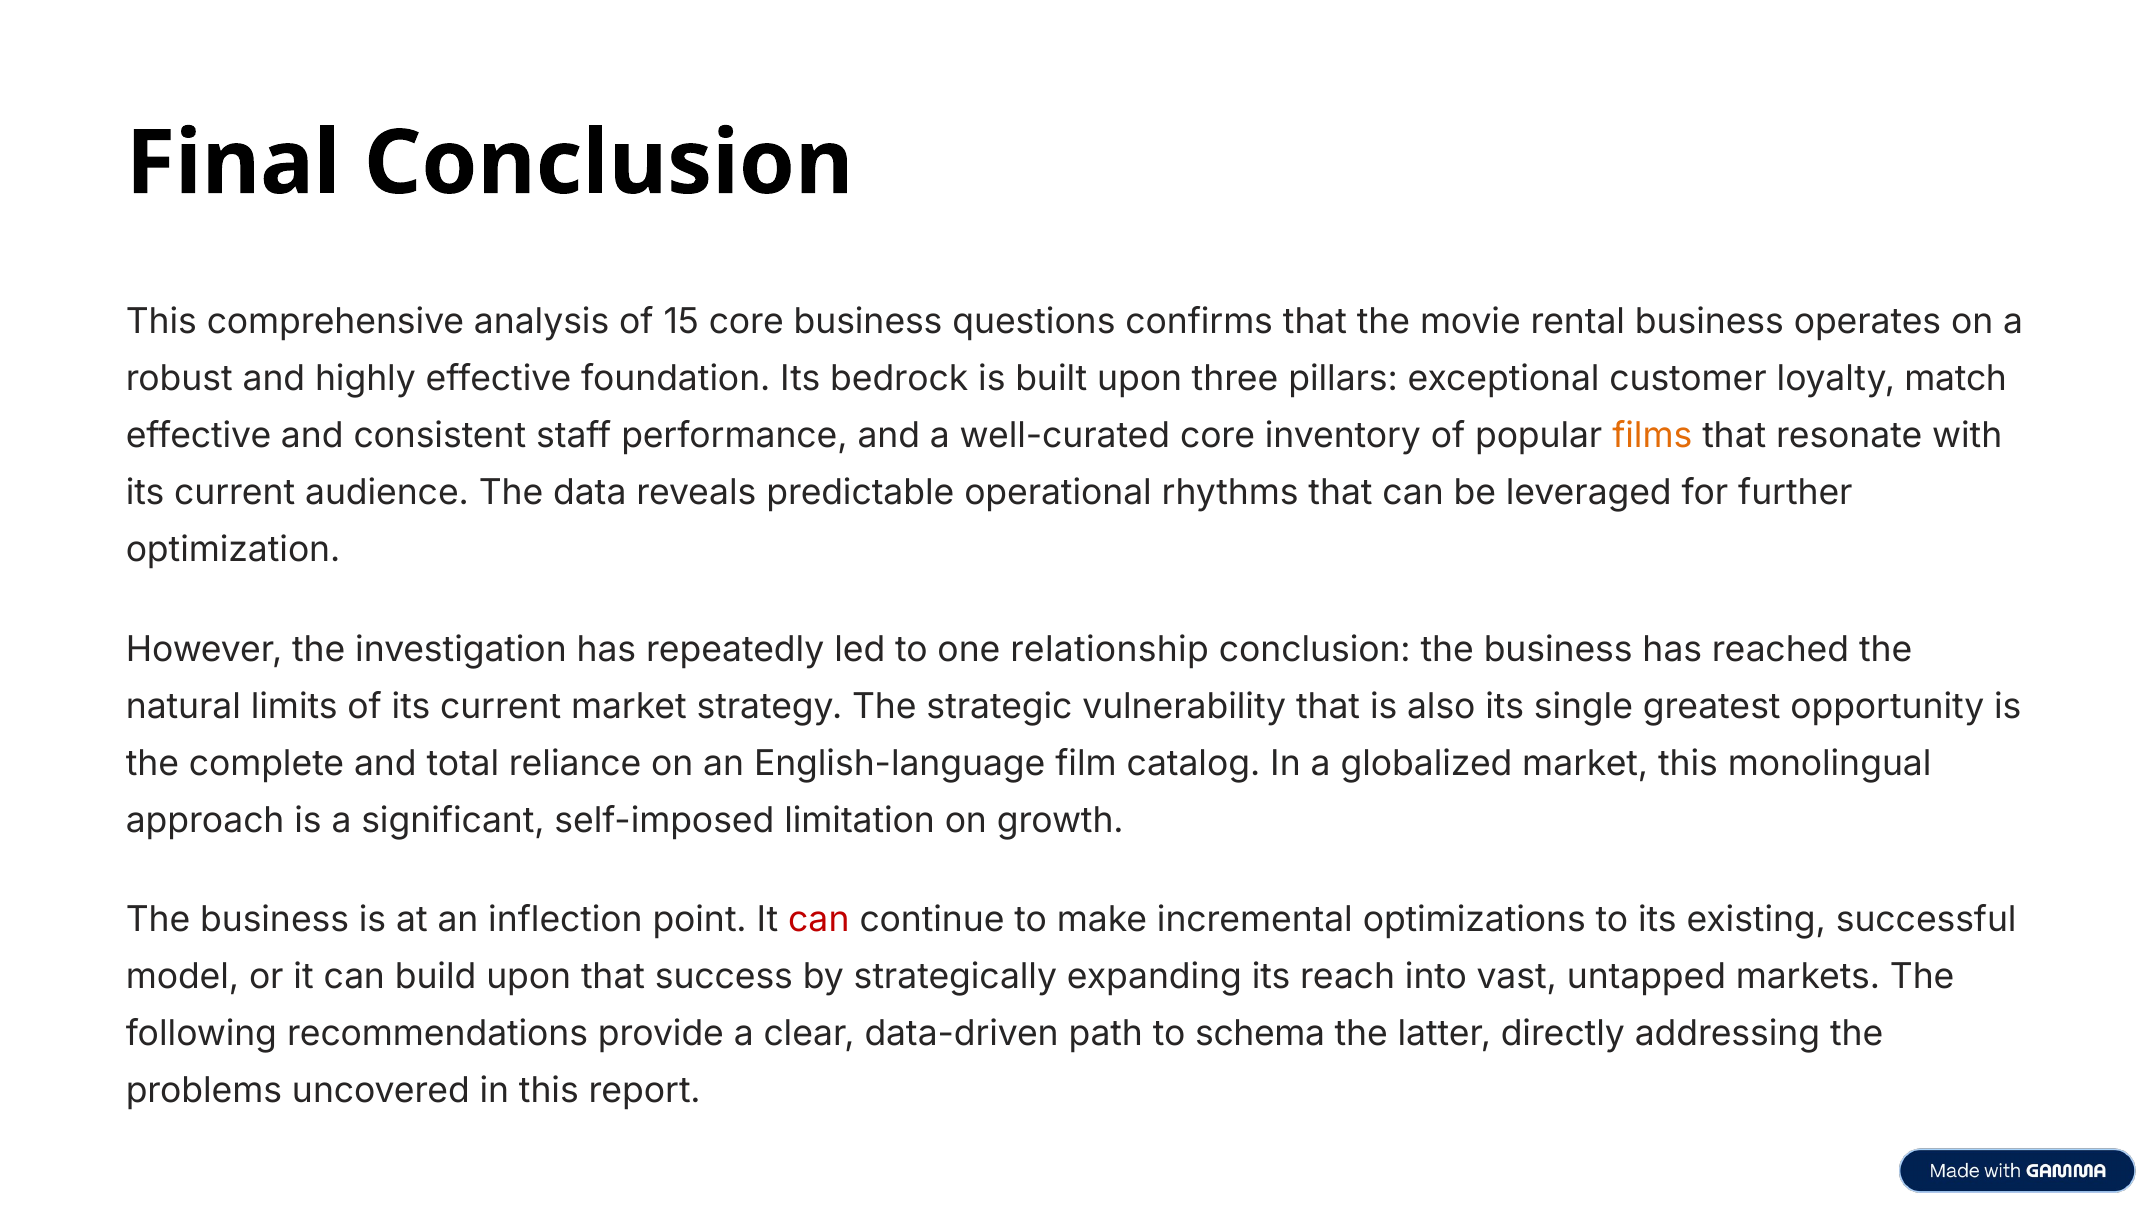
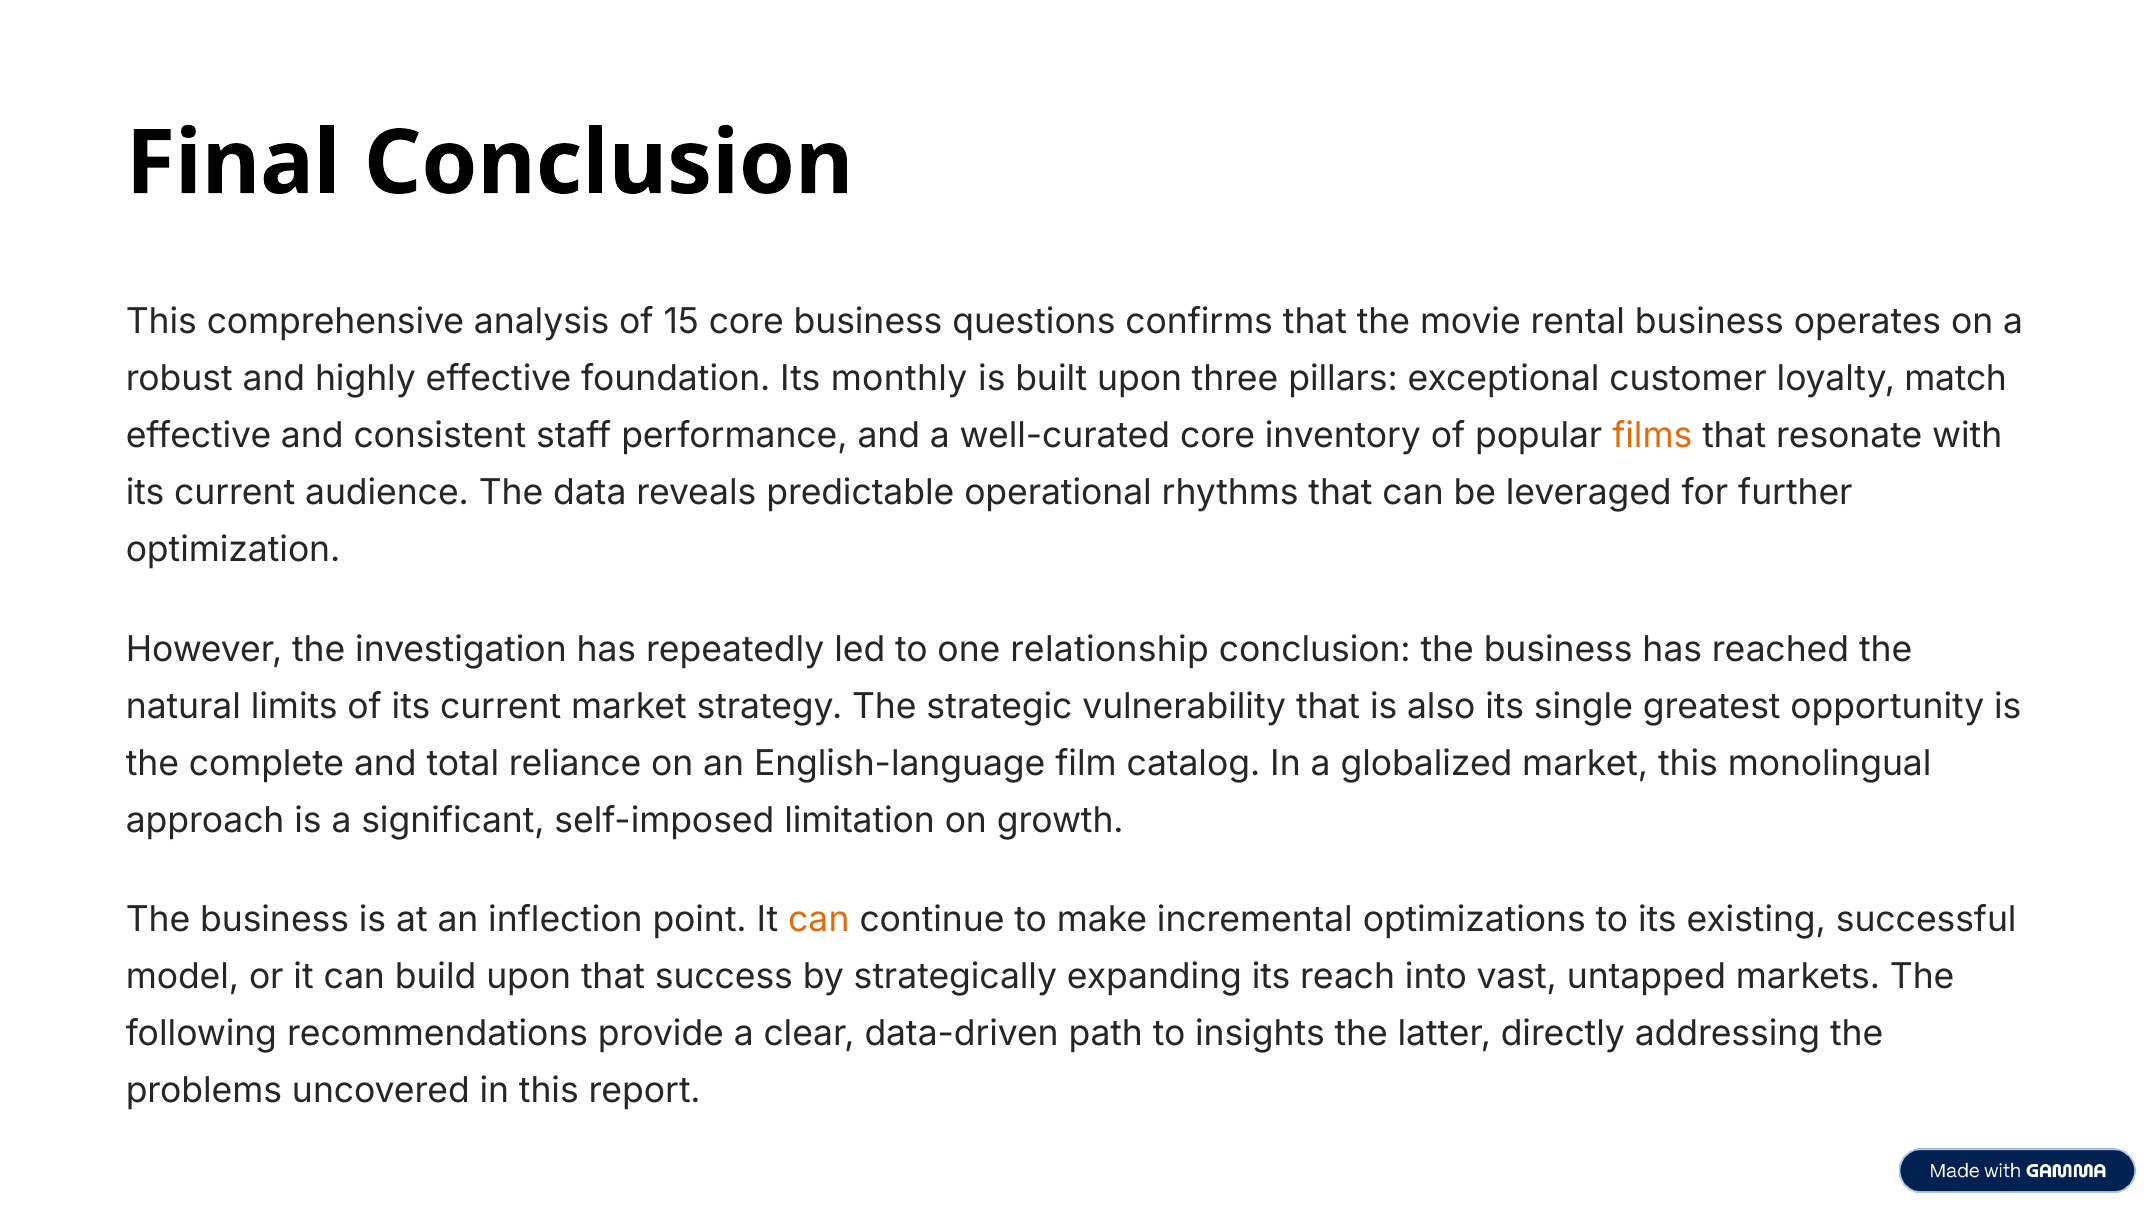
bedrock: bedrock -> monthly
can at (819, 921) colour: red -> orange
schema: schema -> insights
